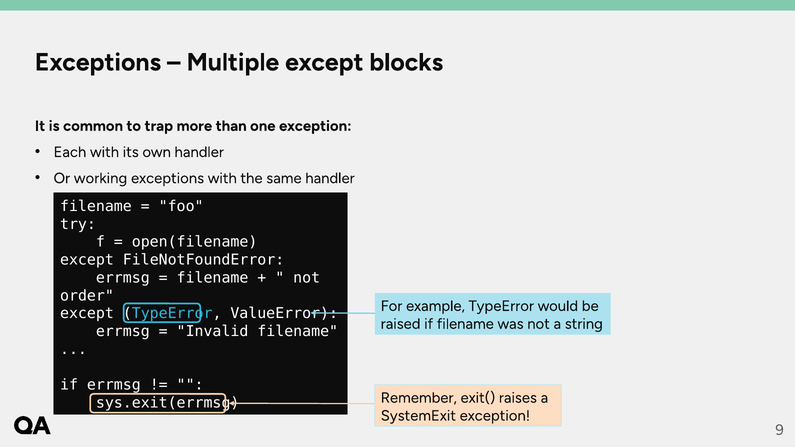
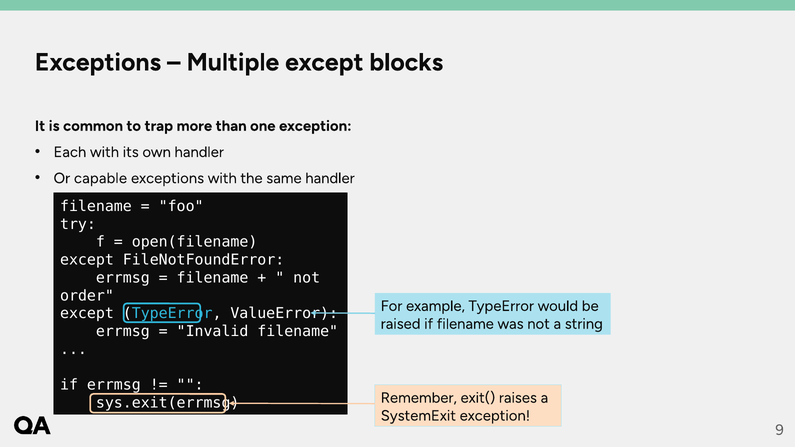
working: working -> capable
